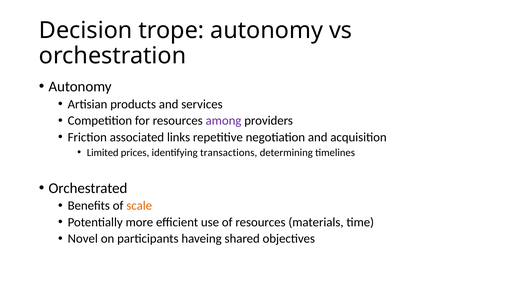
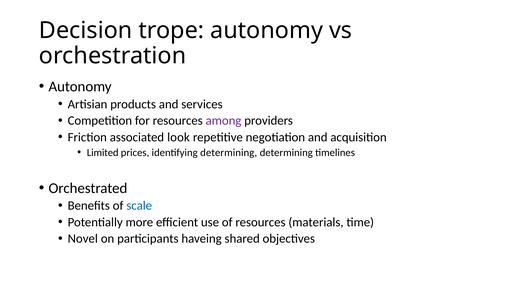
links: links -> look
identifying transactions: transactions -> determining
scale colour: orange -> blue
